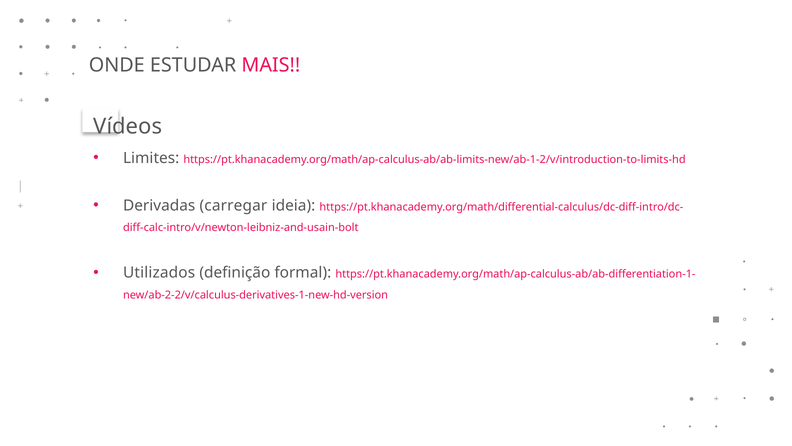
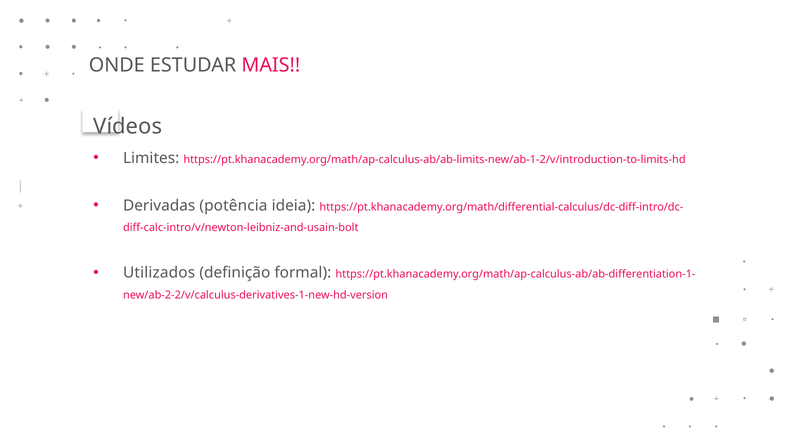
carregar: carregar -> potência
